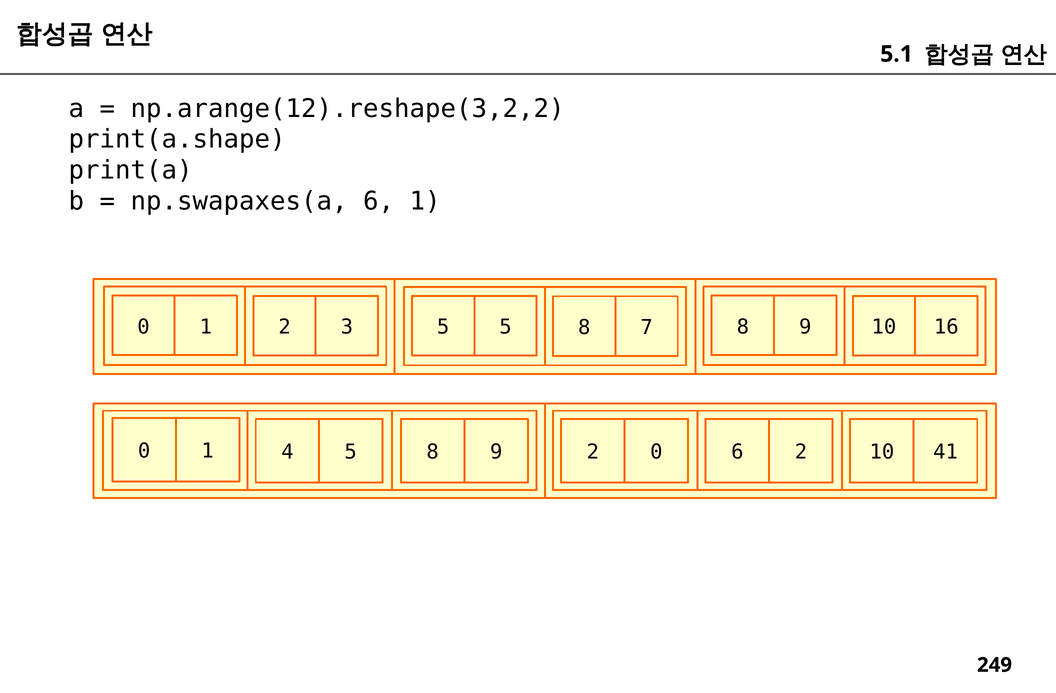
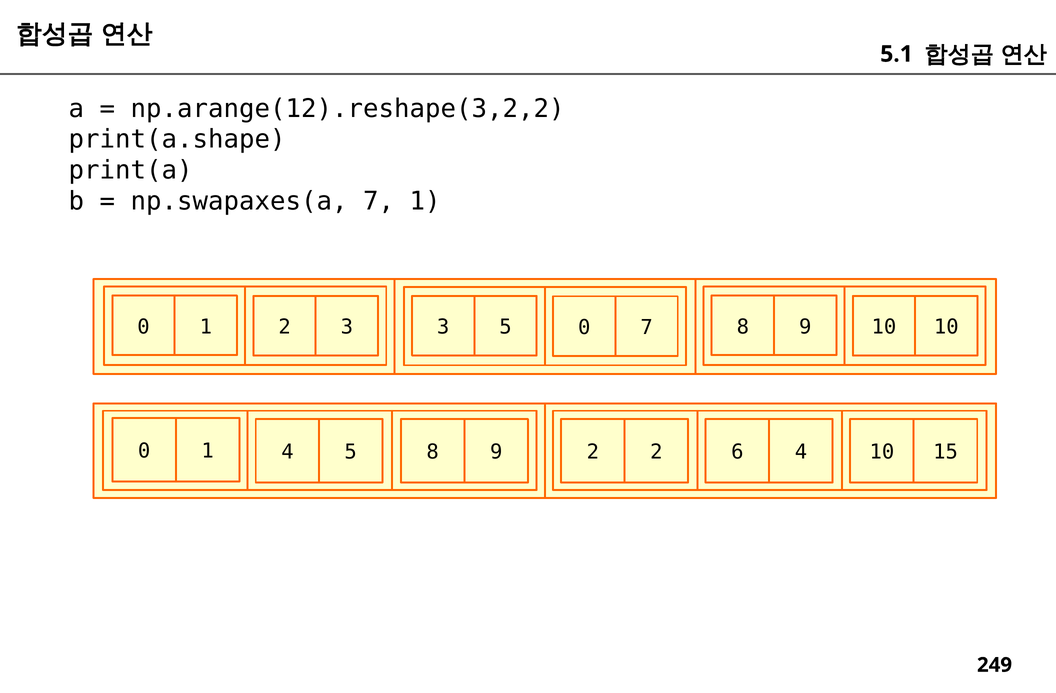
np.swapaxes(a 6: 6 -> 7
3 5: 5 -> 3
8 at (584, 328): 8 -> 0
10 16: 16 -> 10
2 0: 0 -> 2
6 2: 2 -> 4
41: 41 -> 15
